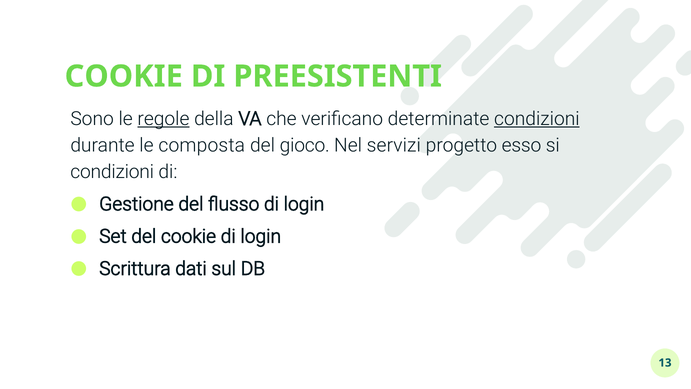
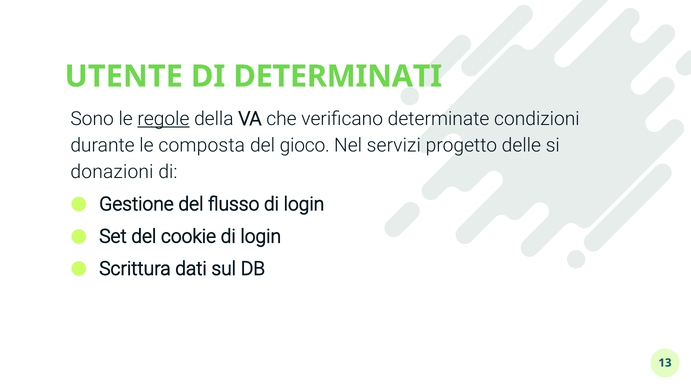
COOKIE at (124, 76): COOKIE -> UTENTE
PREESISTENTI: PREESISTENTI -> DETERMINATI
condizioni at (537, 119) underline: present -> none
esso: esso -> delle
condizioni at (112, 172): condizioni -> donazioni
